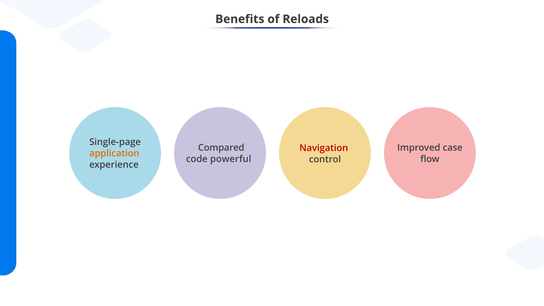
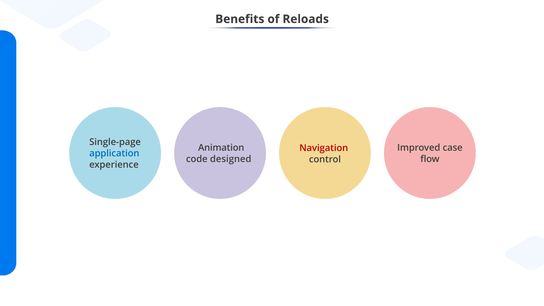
Compared: Compared -> Animation
application colour: orange -> blue
powerful: powerful -> designed
